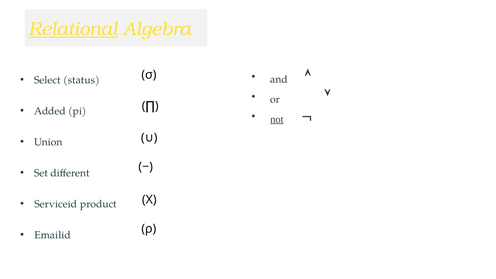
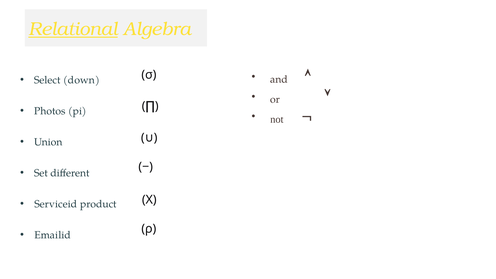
status: status -> down
Added: Added -> Photos
not underline: present -> none
